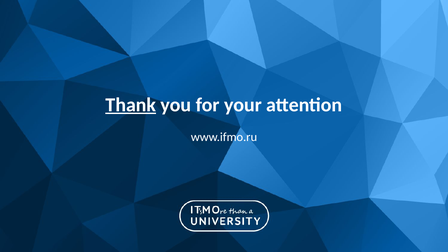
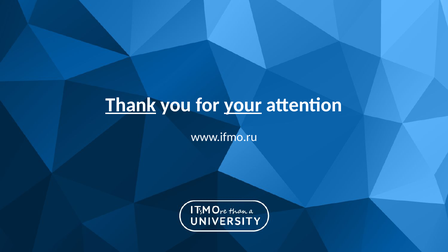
your underline: none -> present
